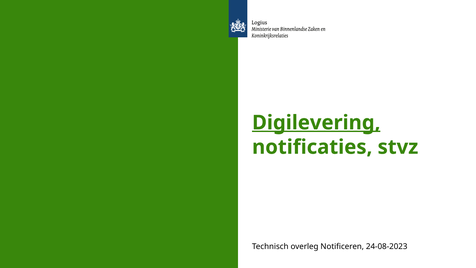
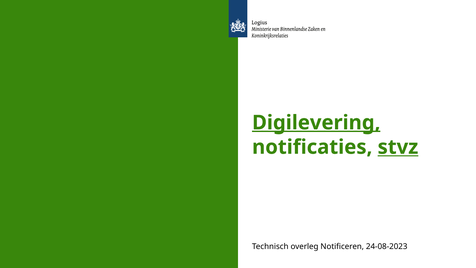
stvz underline: none -> present
